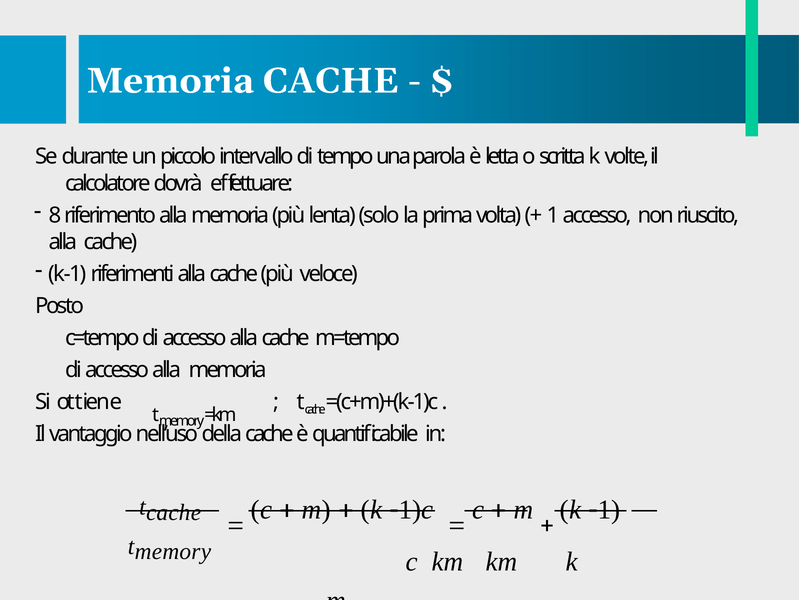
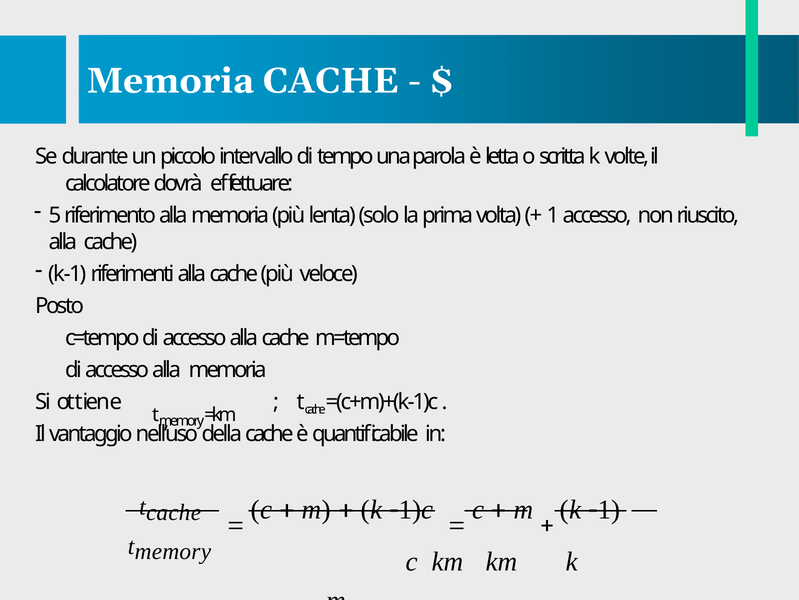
8: 8 -> 5
